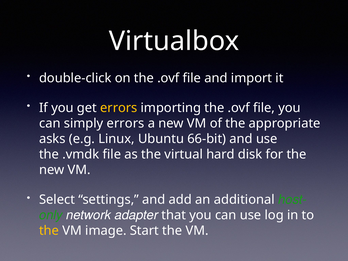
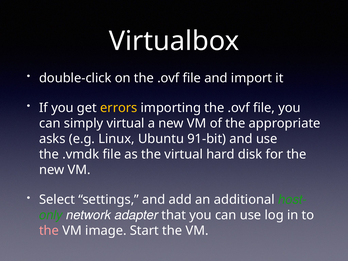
simply errors: errors -> virtual
66-bit: 66-bit -> 91-bit
the at (49, 231) colour: yellow -> pink
